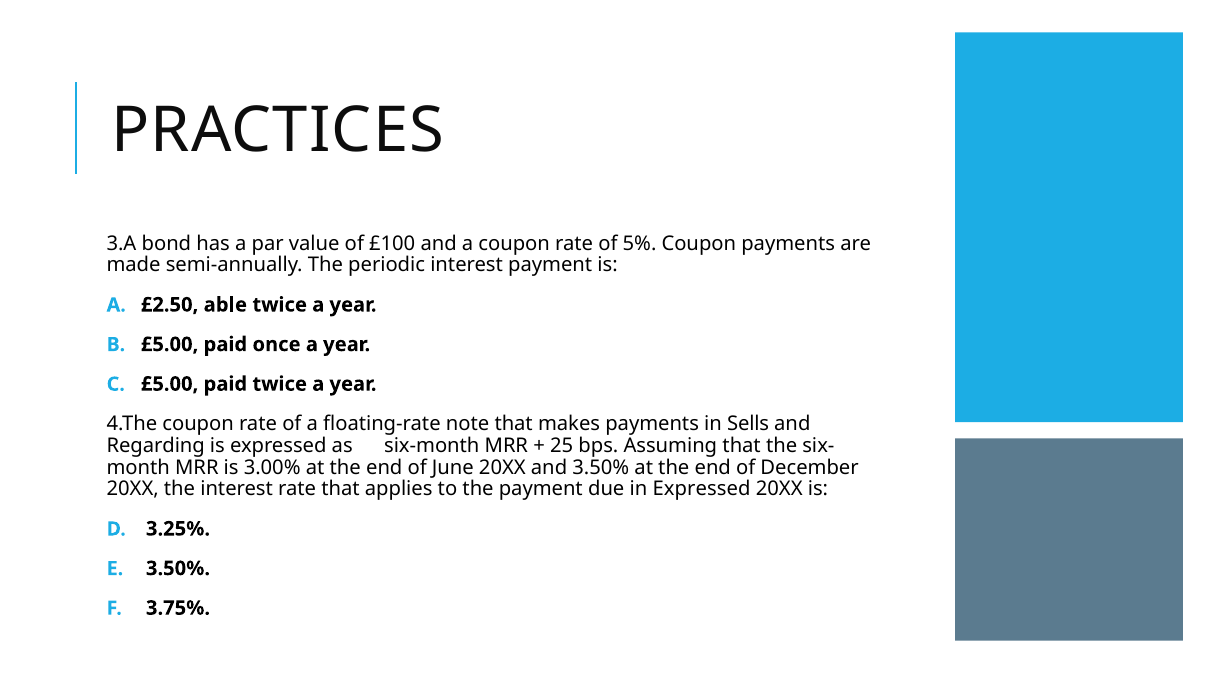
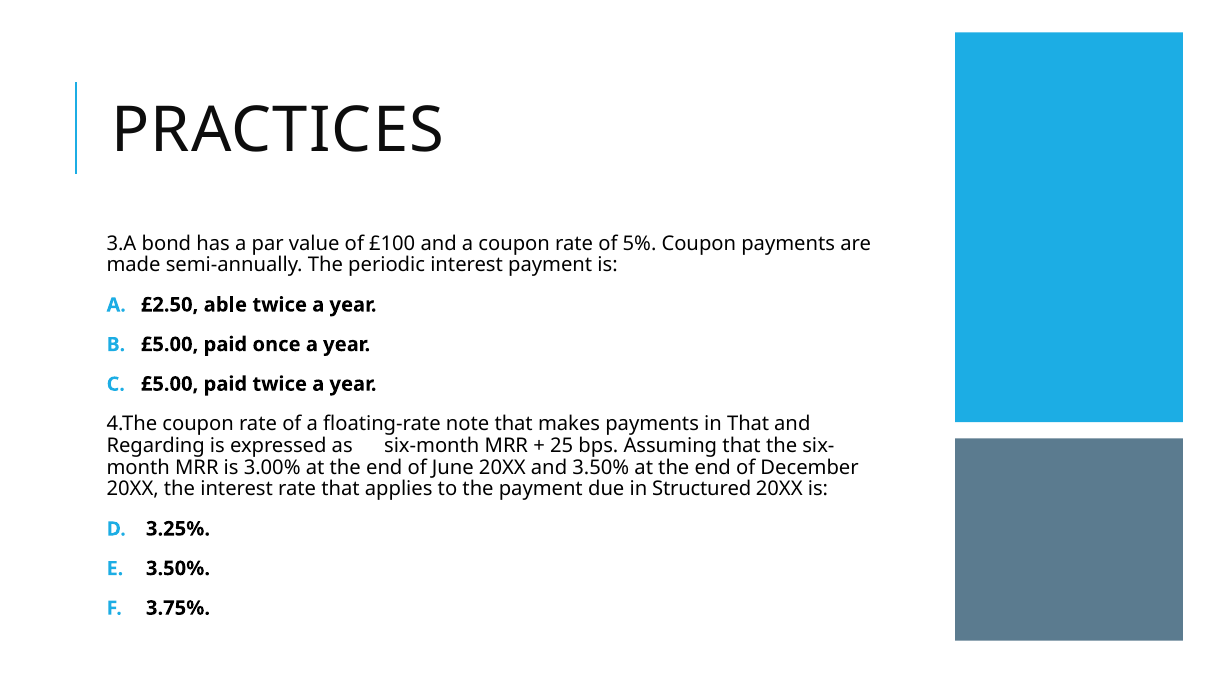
in Sells: Sells -> That
in Expressed: Expressed -> Structured
